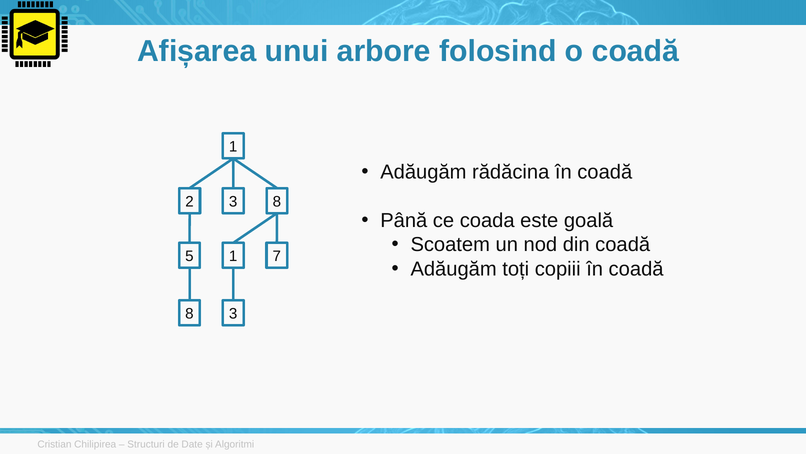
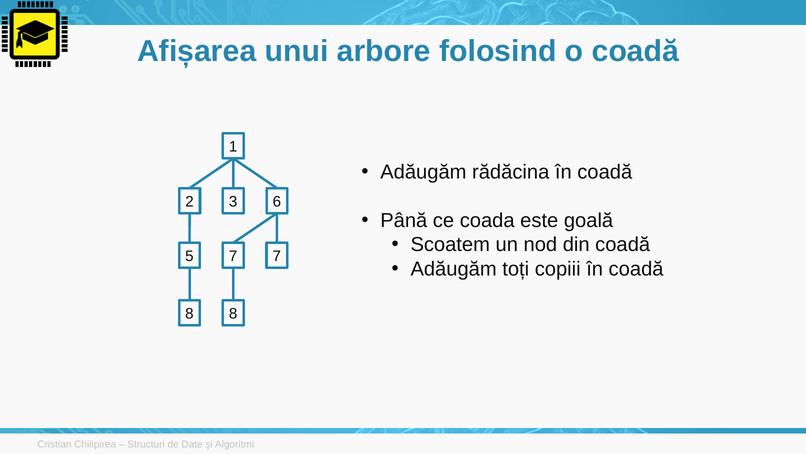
3 8: 8 -> 6
5 1: 1 -> 7
8 3: 3 -> 8
